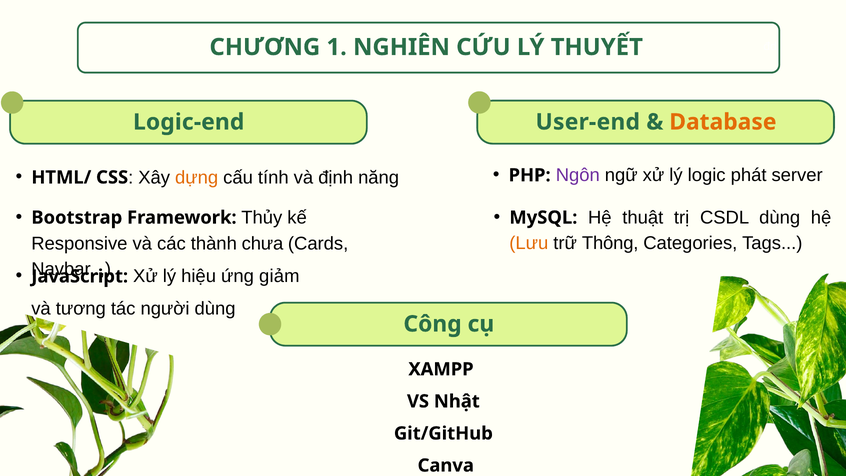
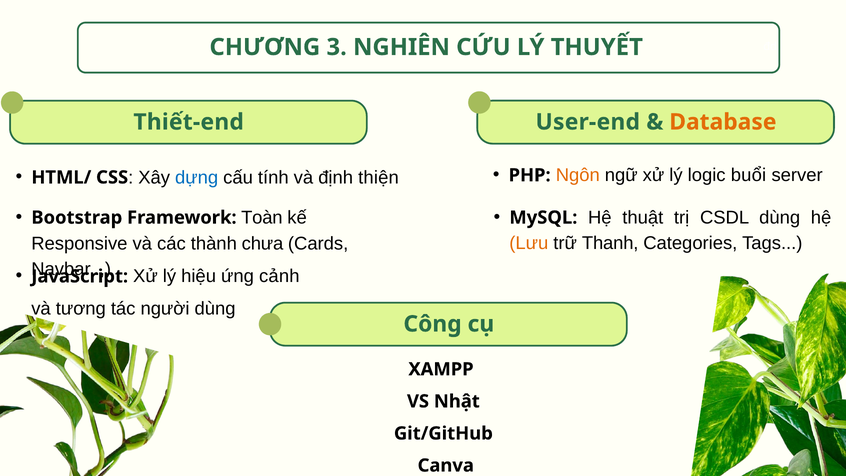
1: 1 -> 3
Logic-end: Logic-end -> Thiết-end
Ngôn colour: purple -> orange
phát: phát -> buổi
dựng colour: orange -> blue
năng: năng -> thiện
Thủy: Thủy -> Toàn
Thông: Thông -> Thanh
giảm: giảm -> cảnh
